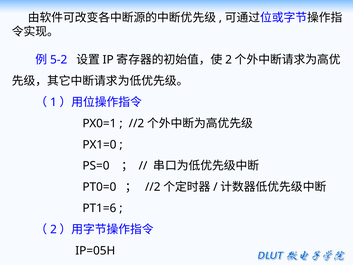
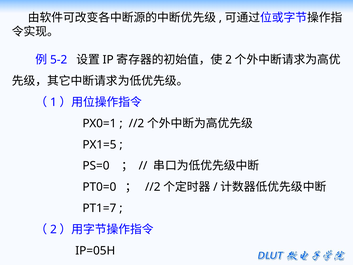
PX1=0: PX1=0 -> PX1=5
PT1=6: PT1=6 -> PT1=7
